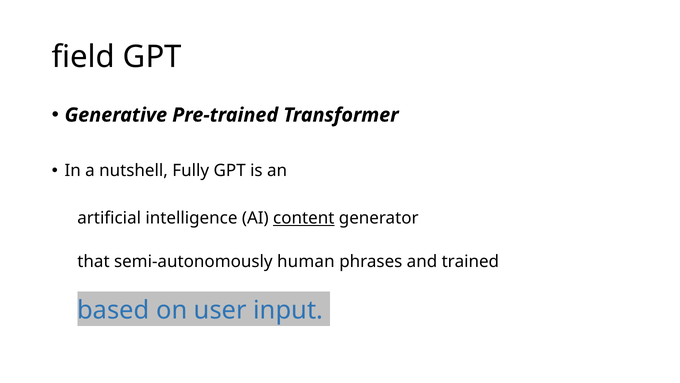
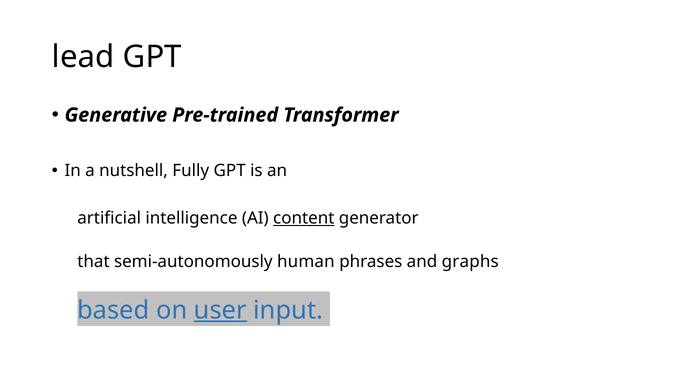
field: field -> lead
trained: trained -> graphs
user underline: none -> present
